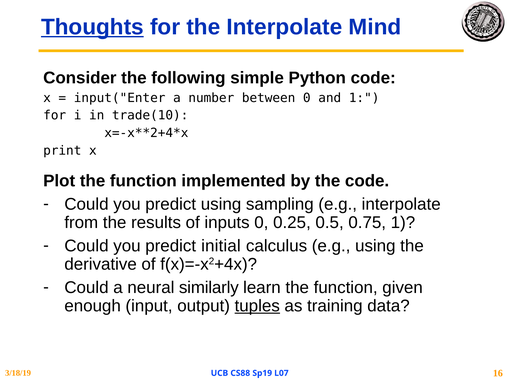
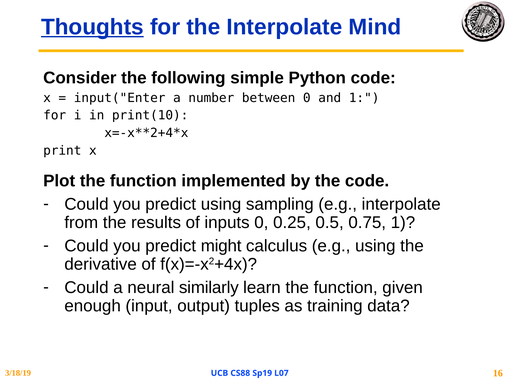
trade(10: trade(10 -> print(10
initial: initial -> might
tuples underline: present -> none
